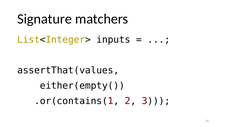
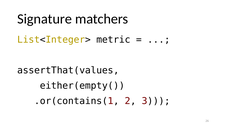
inputs: inputs -> metric
